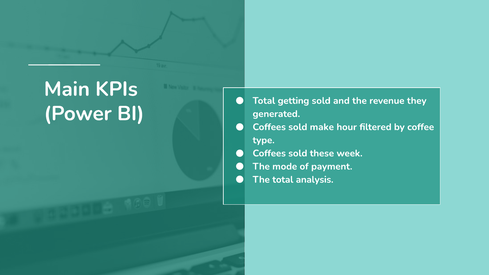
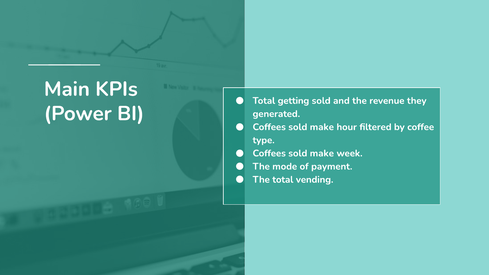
these at (322, 153): these -> make
analysis: analysis -> vending
